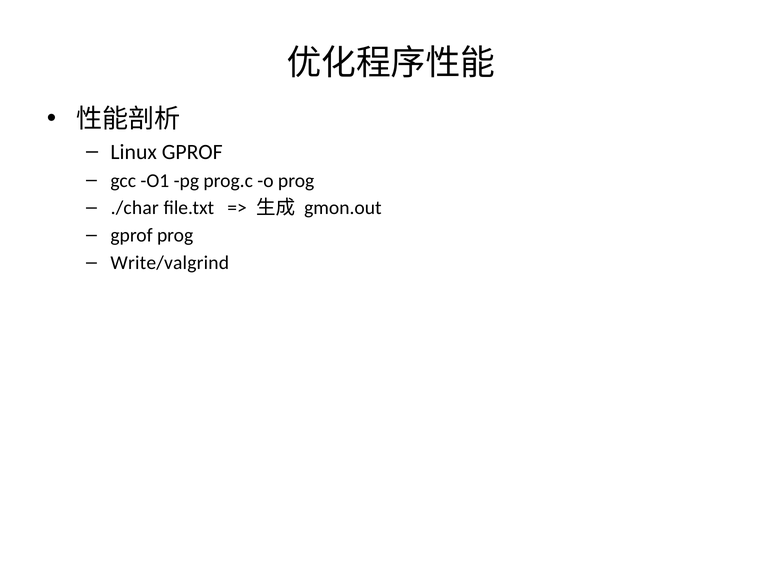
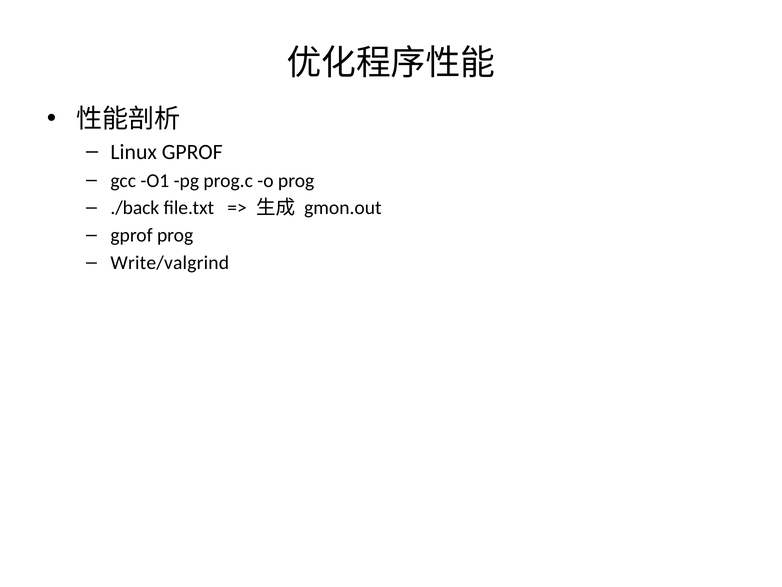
./char: ./char -> ./back
